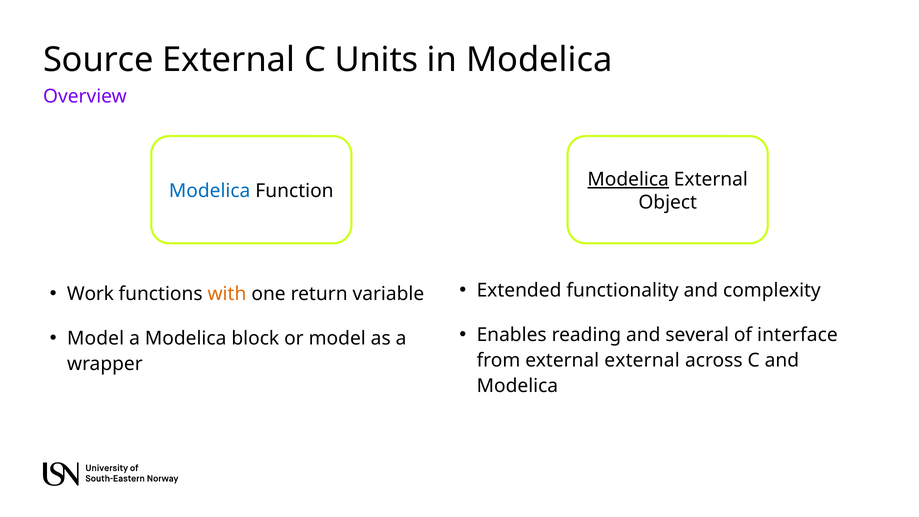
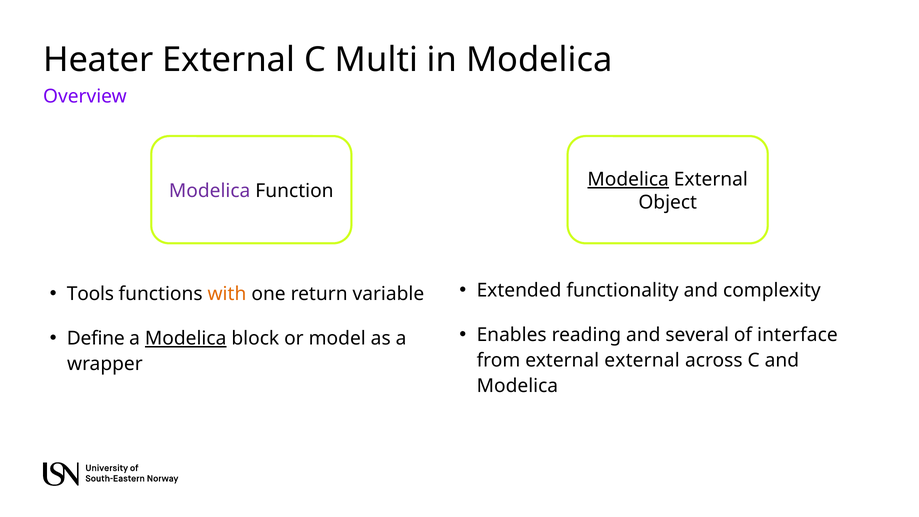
Source: Source -> Heater
Units: Units -> Multi
Modelica at (210, 191) colour: blue -> purple
Work: Work -> Tools
Model at (96, 338): Model -> Define
Modelica at (186, 338) underline: none -> present
